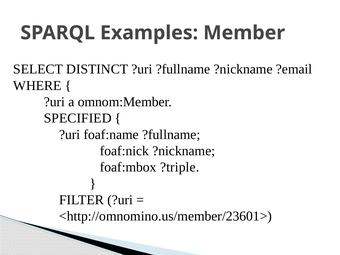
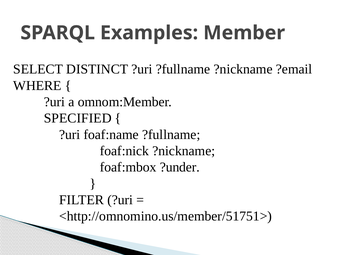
?triple: ?triple -> ?under
<http://omnomino.us/member/23601>: <http://omnomino.us/member/23601> -> <http://omnomino.us/member/51751>
